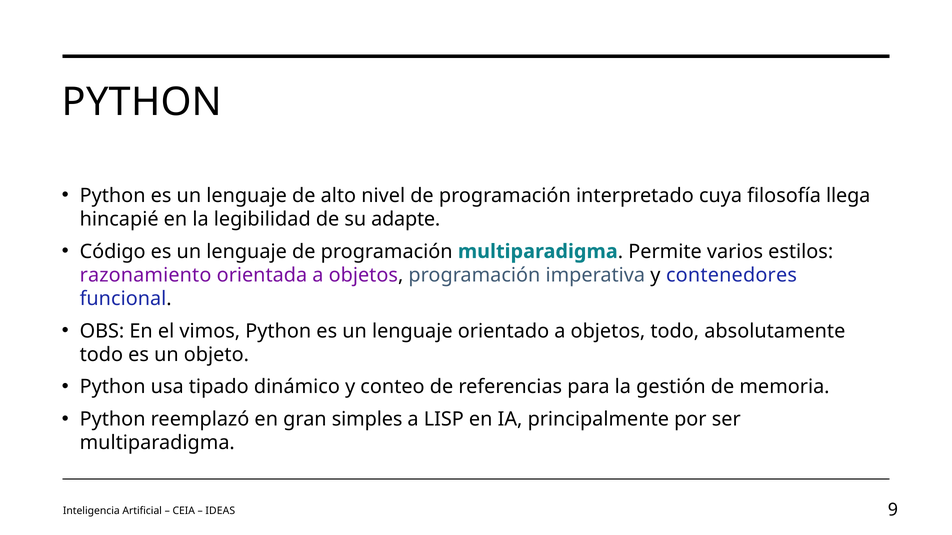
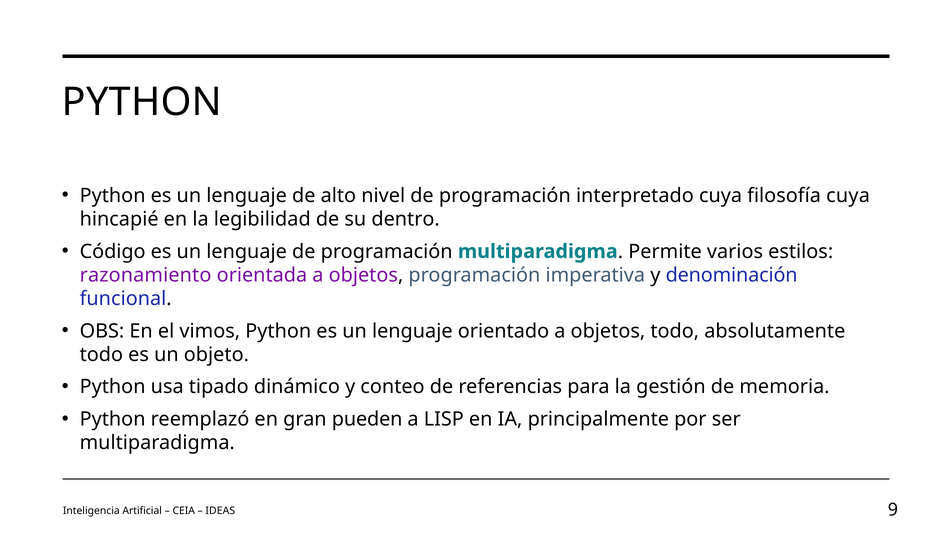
filosofía llega: llega -> cuya
adapte: adapte -> dentro
contenedores: contenedores -> denominación
simples: simples -> pueden
